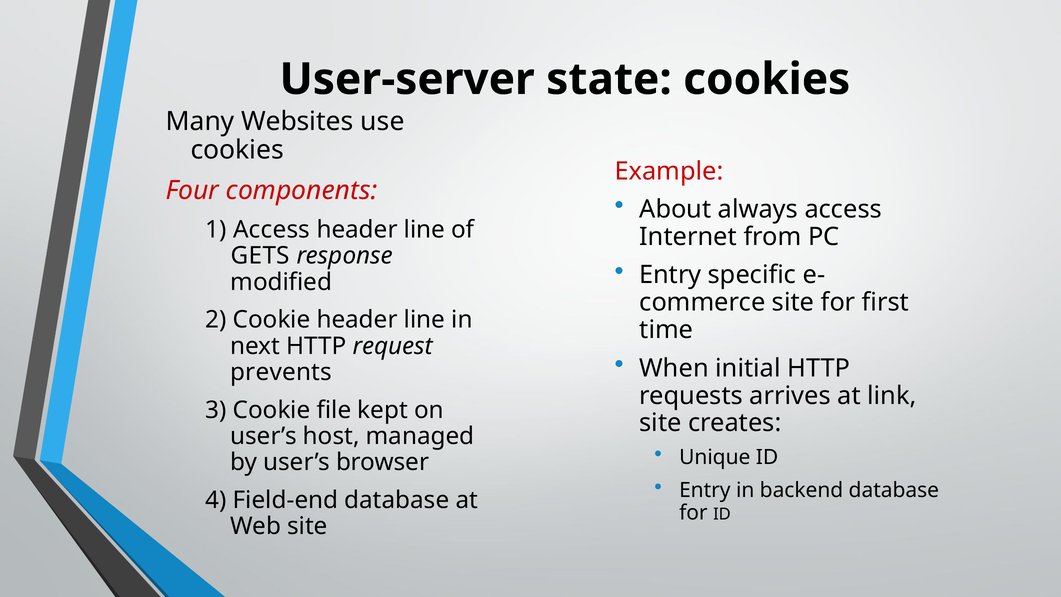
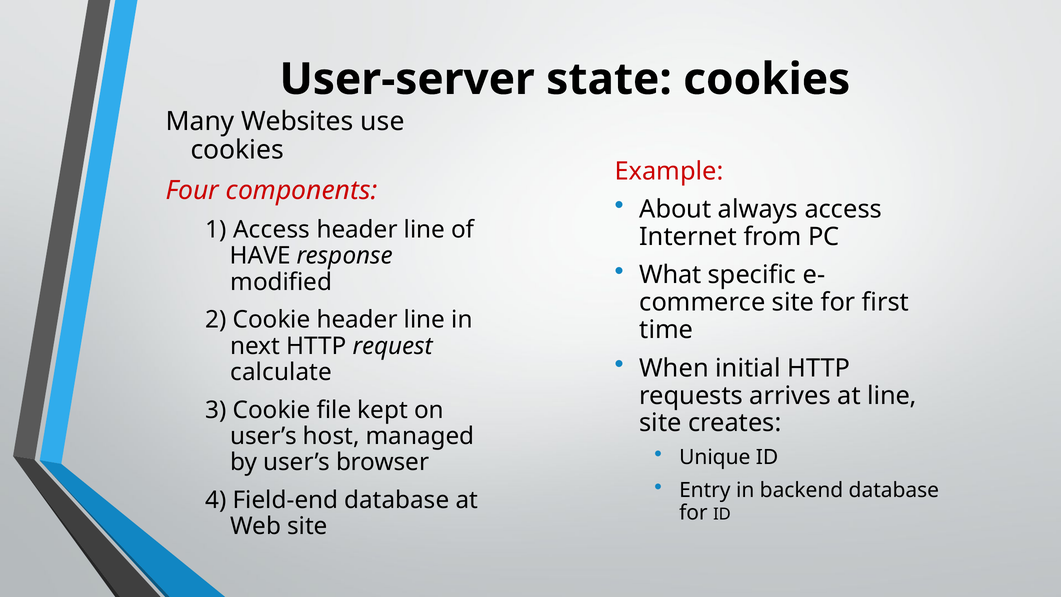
GETS: GETS -> HAVE
Entry at (670, 275): Entry -> What
prevents: prevents -> calculate
at link: link -> line
